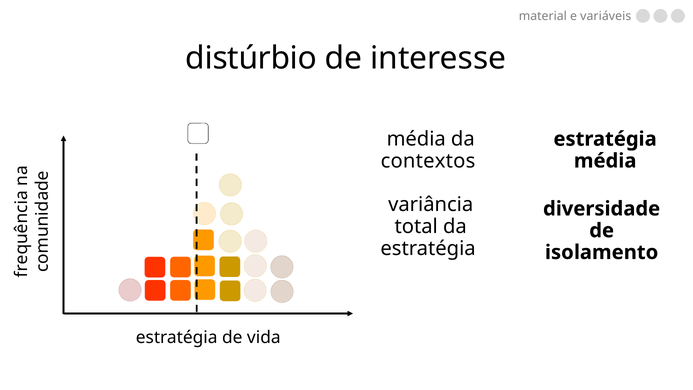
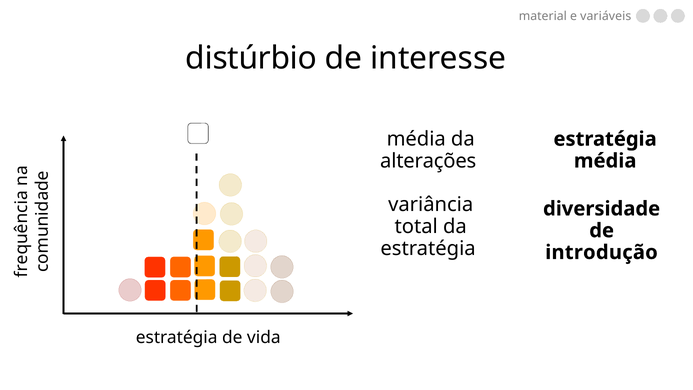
contextos: contextos -> alterações
isolamento: isolamento -> introdução
